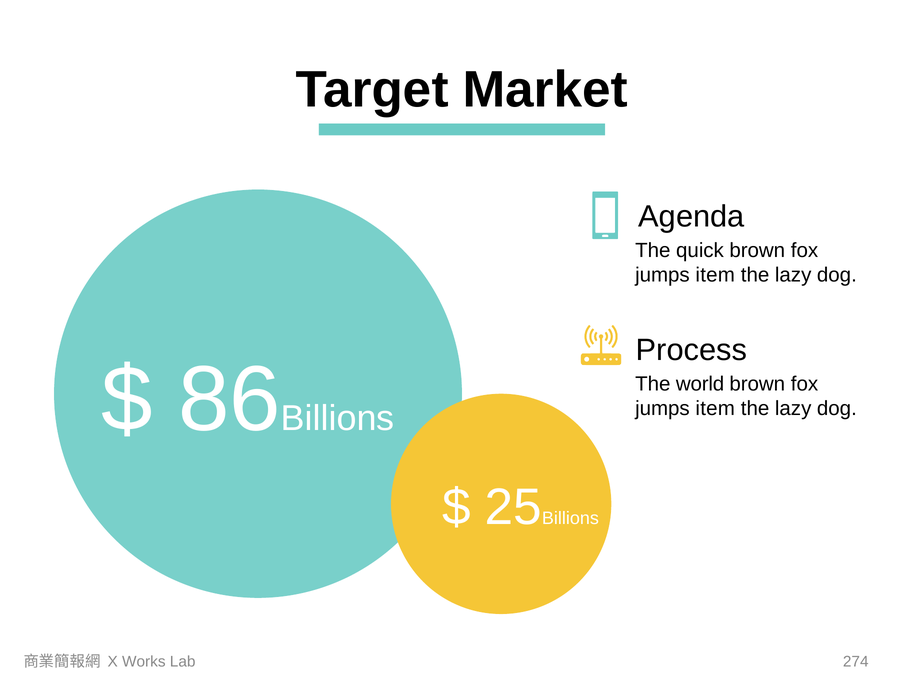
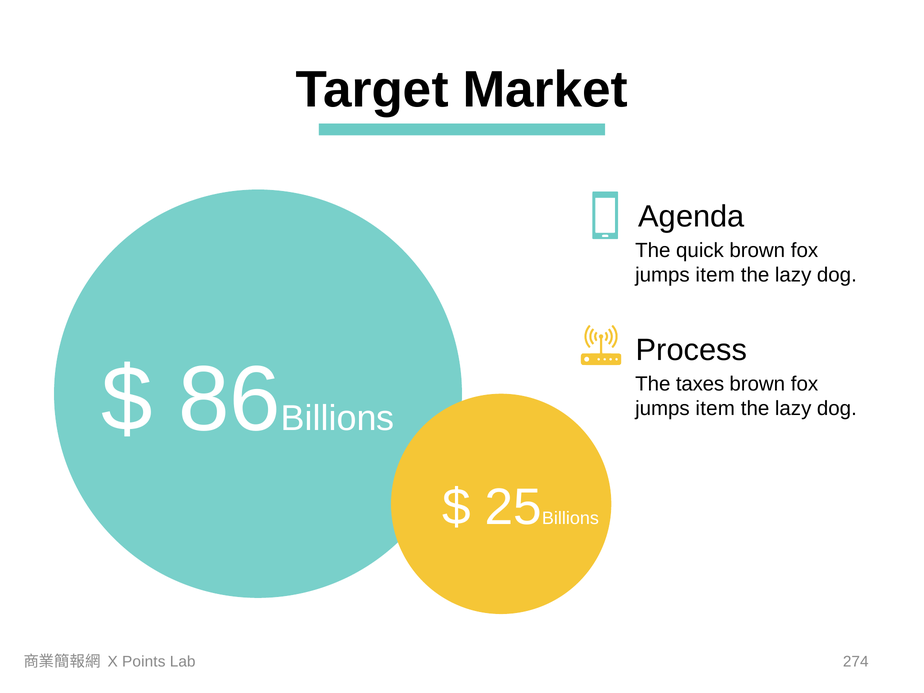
world: world -> taxes
Works: Works -> Points
